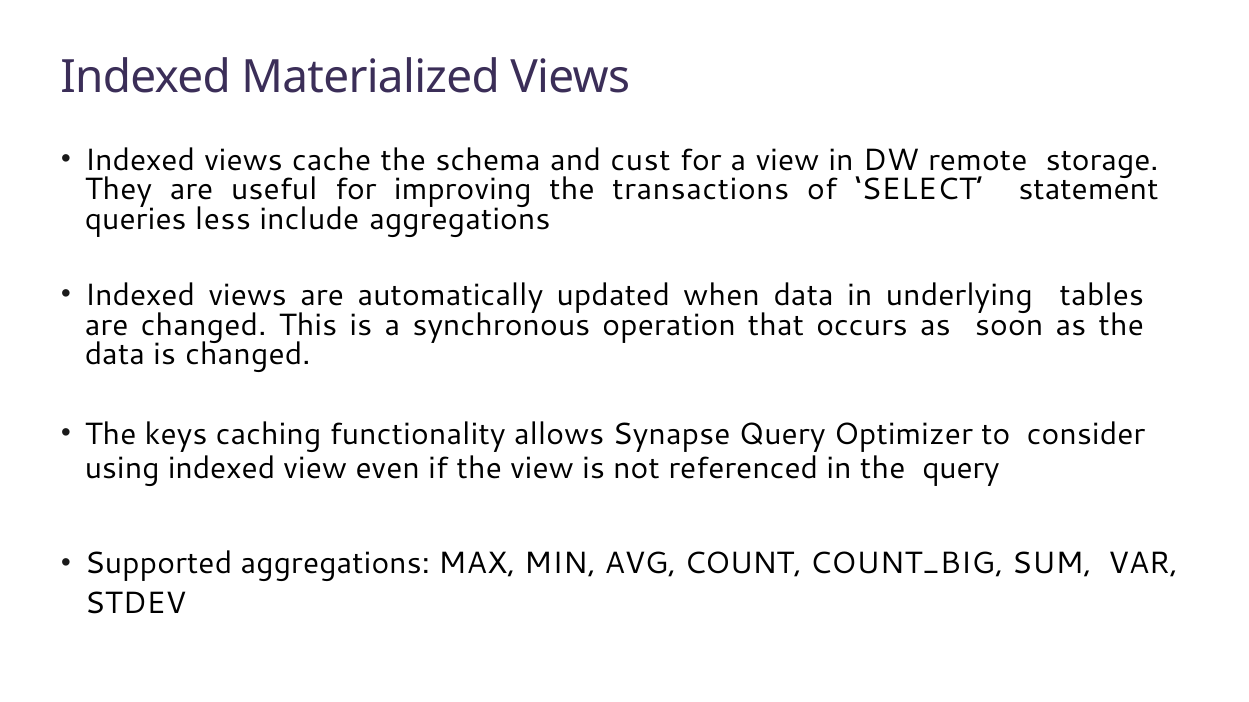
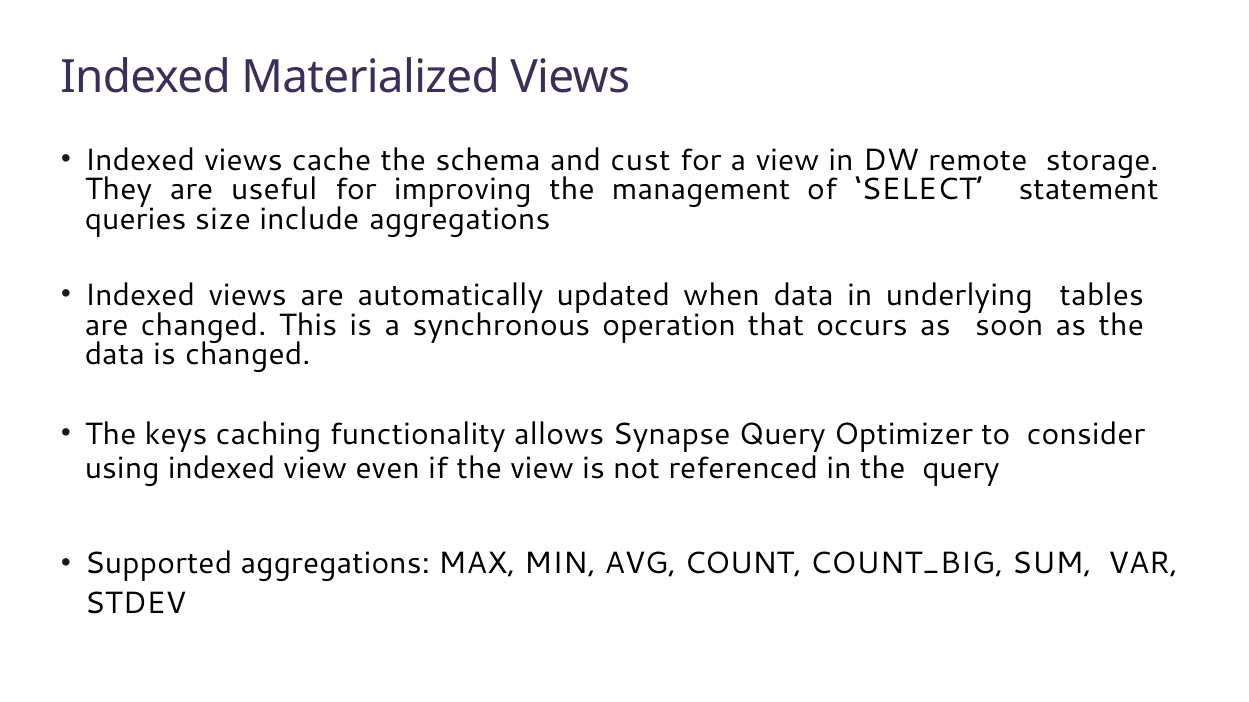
transactions: transactions -> management
less: less -> size
